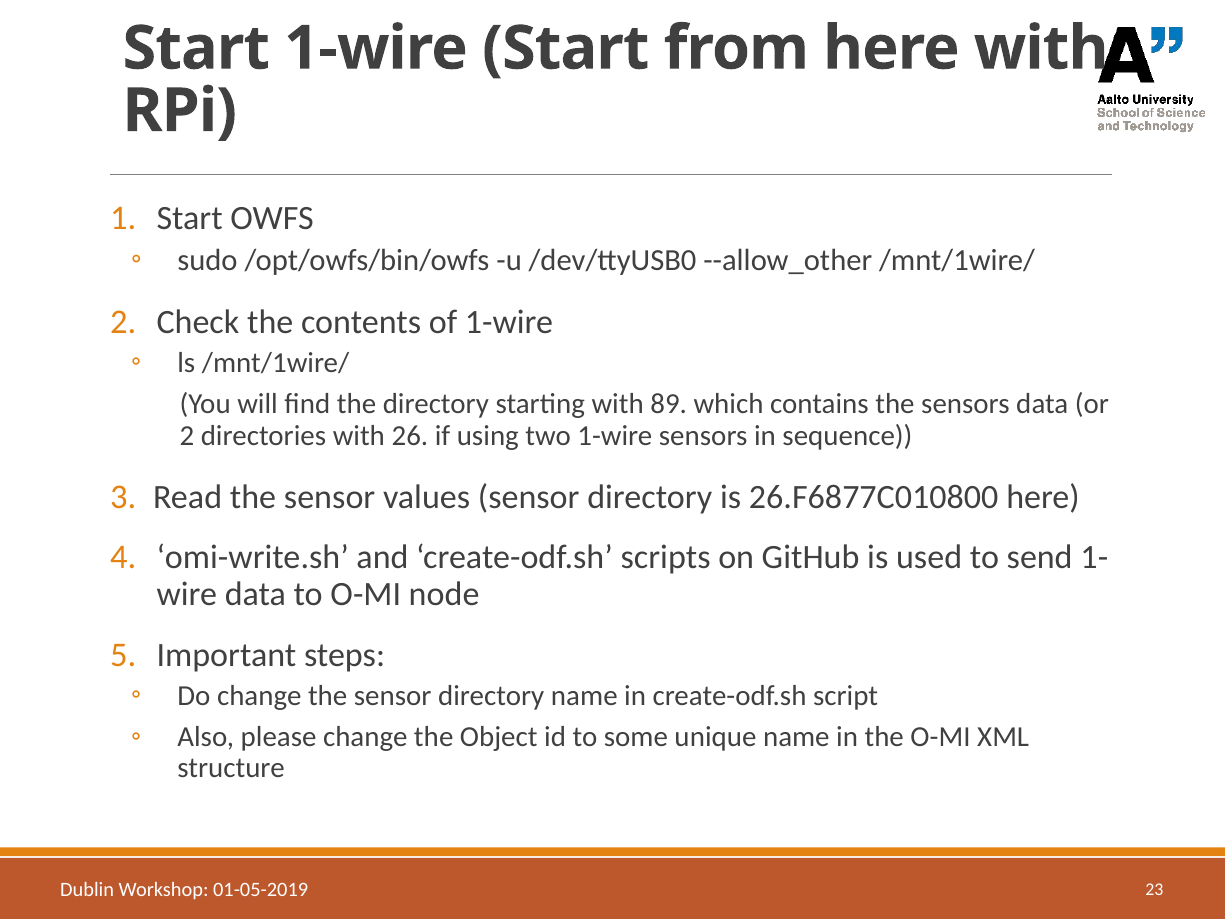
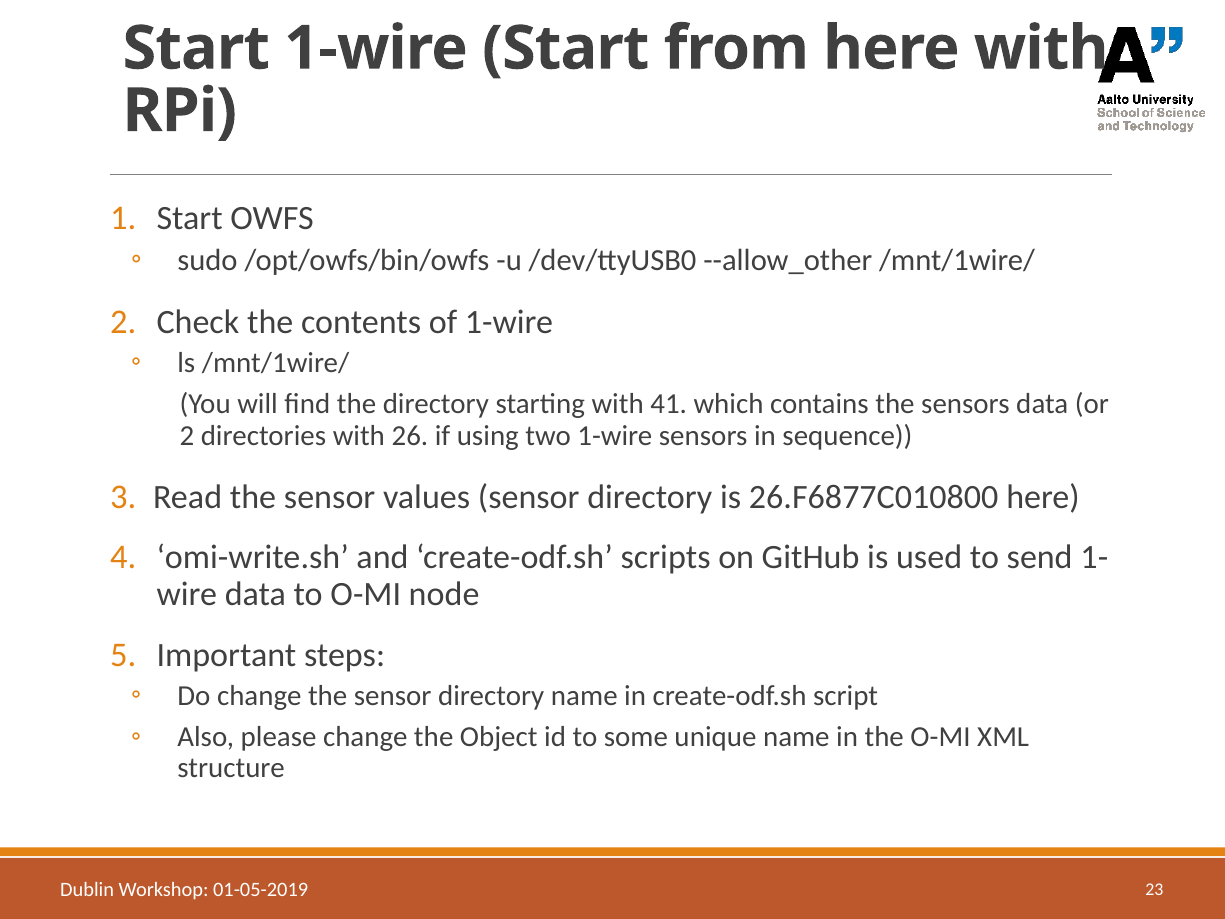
89: 89 -> 41
